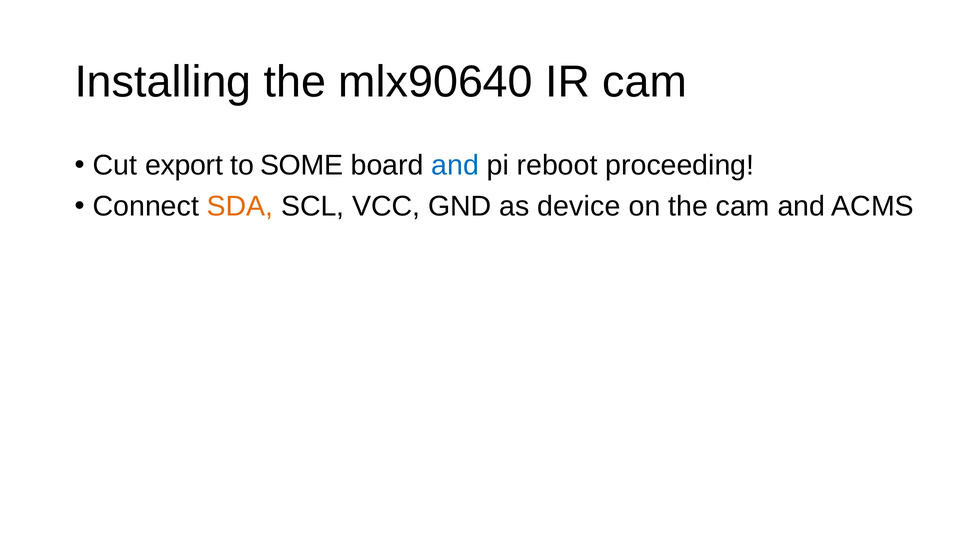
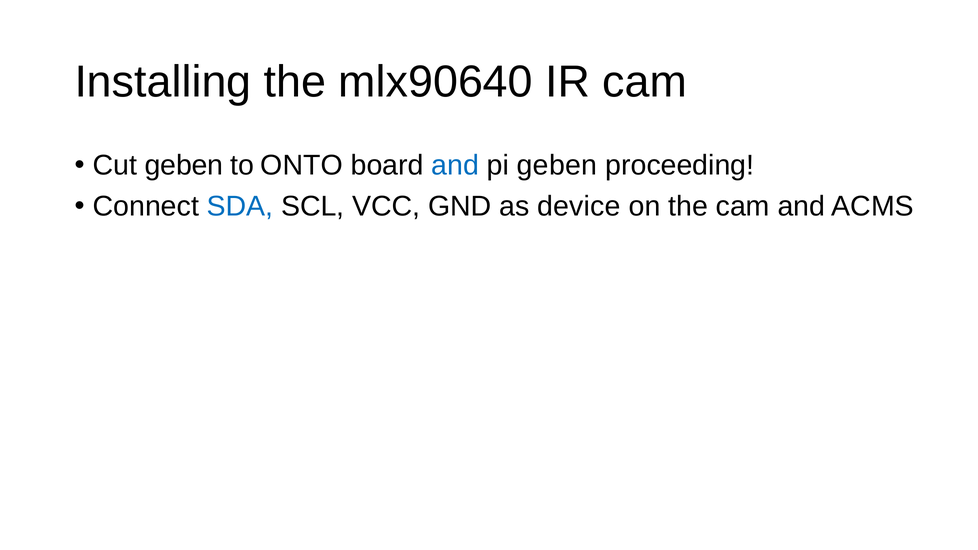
Cut export: export -> geben
SOME: SOME -> ONTO
pi reboot: reboot -> geben
SDA colour: orange -> blue
